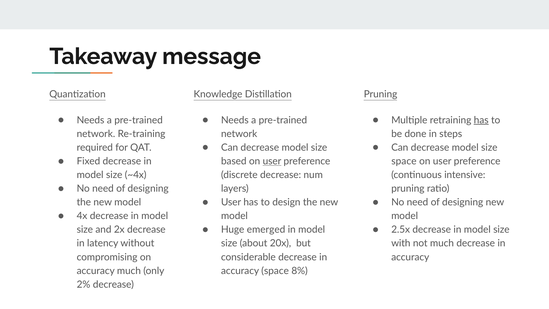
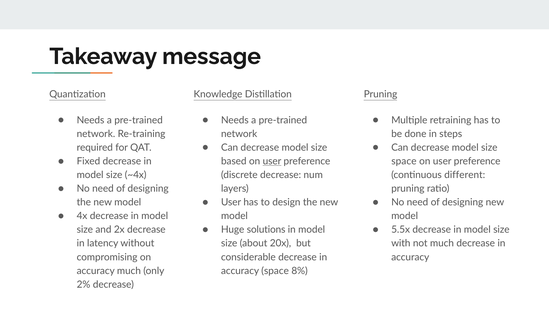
has at (481, 120) underline: present -> none
intensive: intensive -> different
emerged: emerged -> solutions
2.5x: 2.5x -> 5.5x
